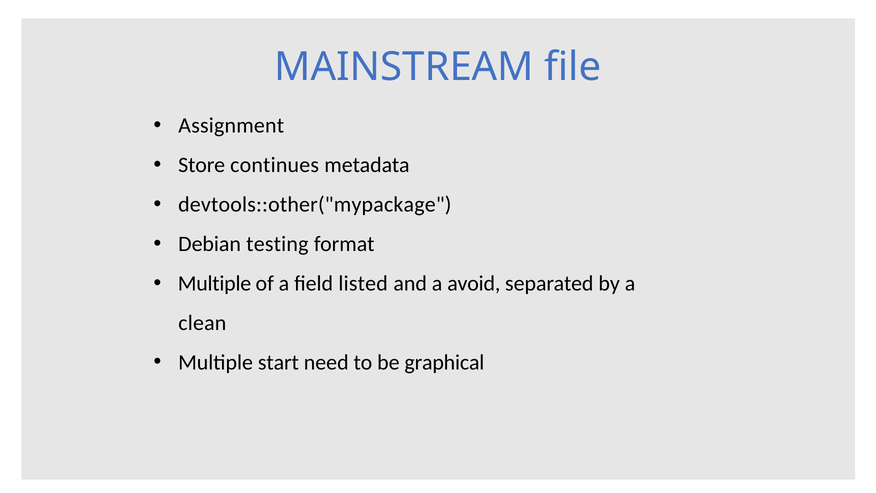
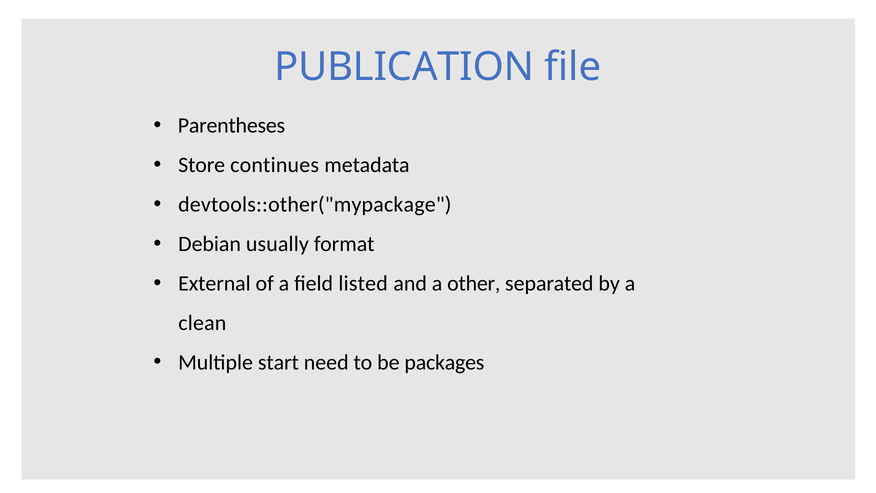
MAINSTREAM: MAINSTREAM -> PUBLICATION
Assignment: Assignment -> Parentheses
testing: testing -> usually
Multiple at (214, 283): Multiple -> External
avoid: avoid -> other
graphical: graphical -> packages
